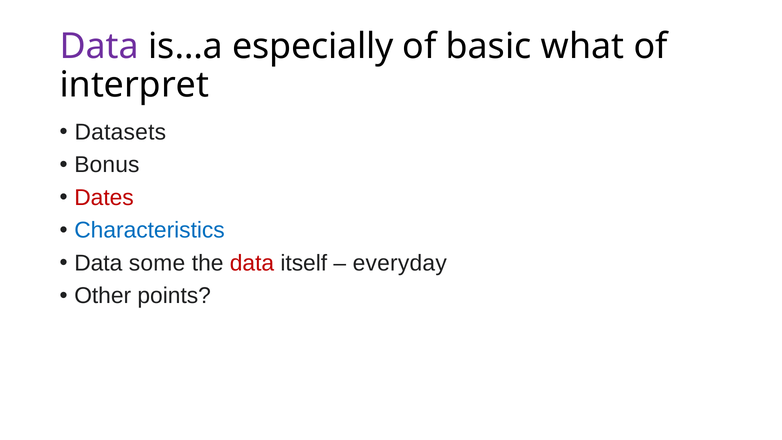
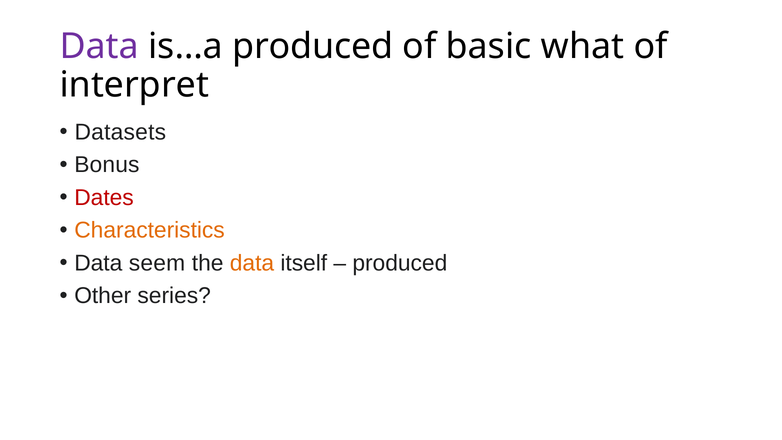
is…a especially: especially -> produced
Characteristics colour: blue -> orange
some: some -> seem
data at (252, 263) colour: red -> orange
everyday at (400, 263): everyday -> produced
points: points -> series
